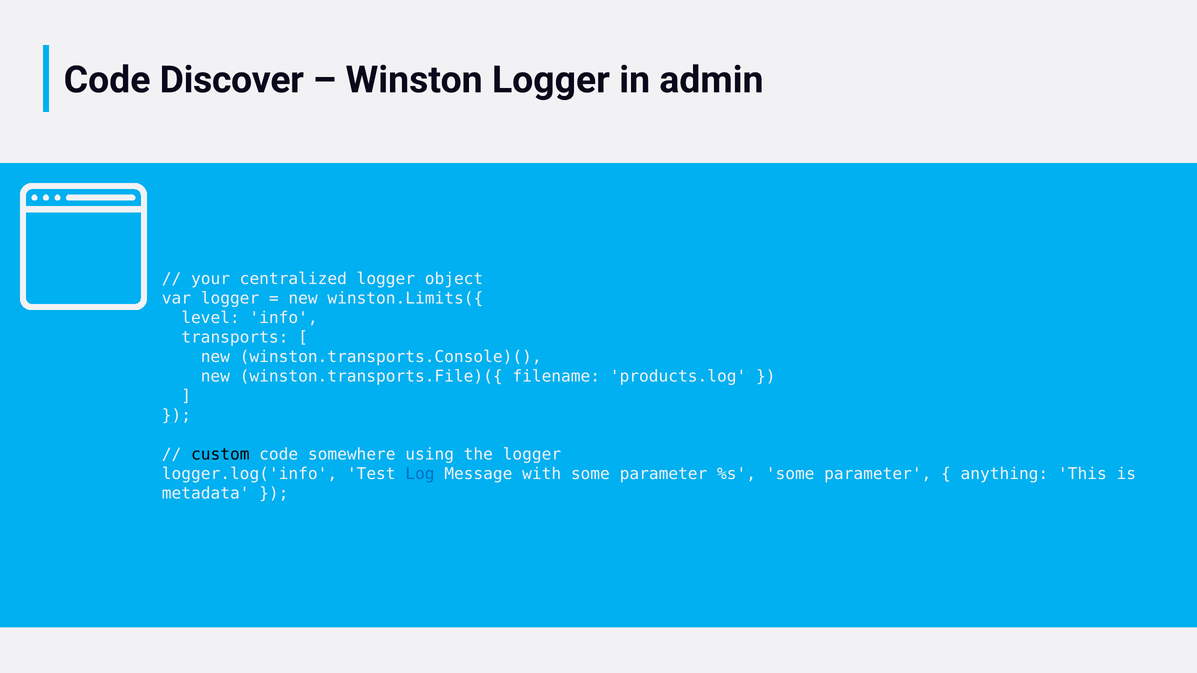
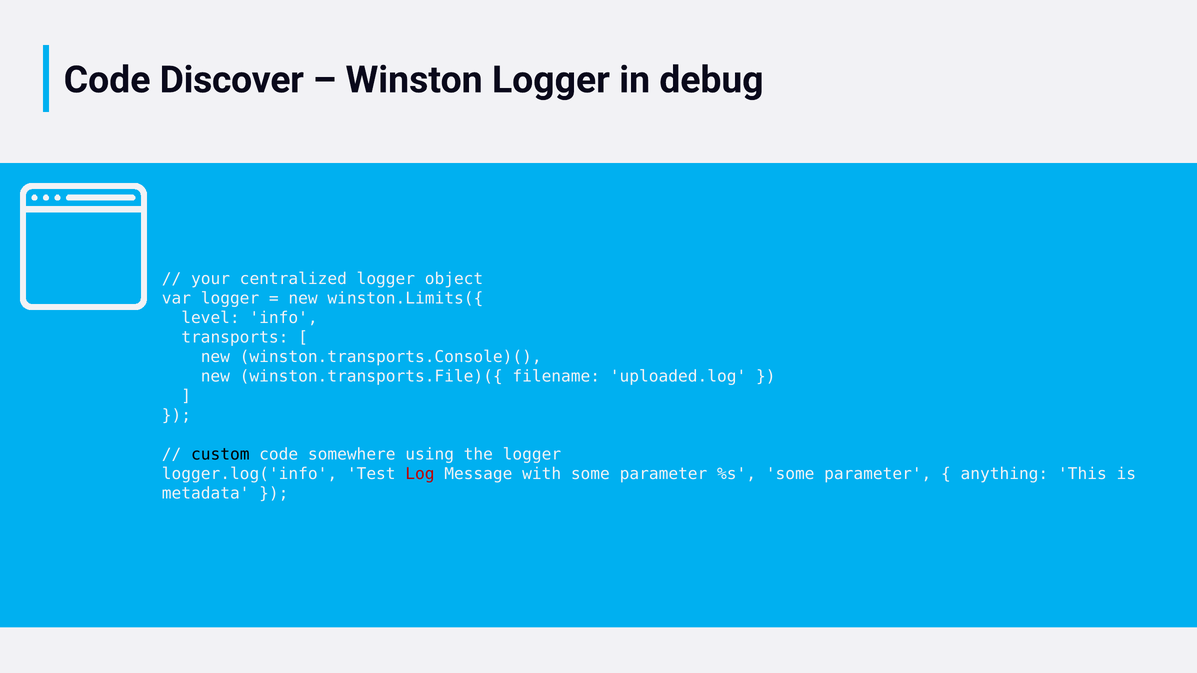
admin: admin -> debug
products.log: products.log -> uploaded.log
Log colour: blue -> red
